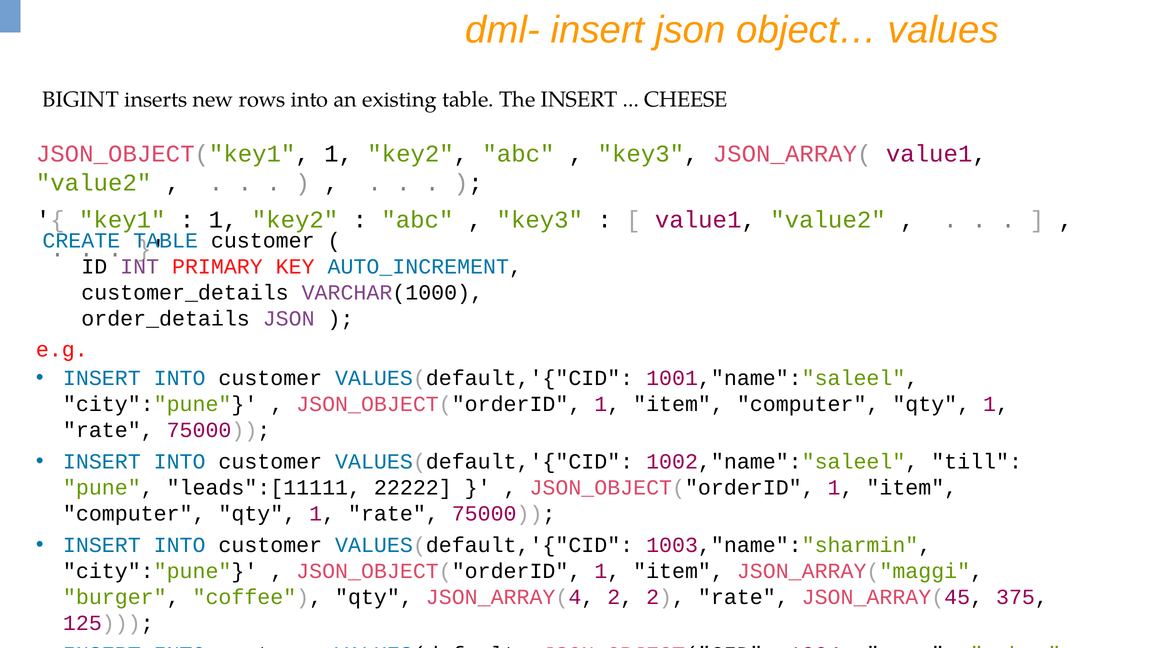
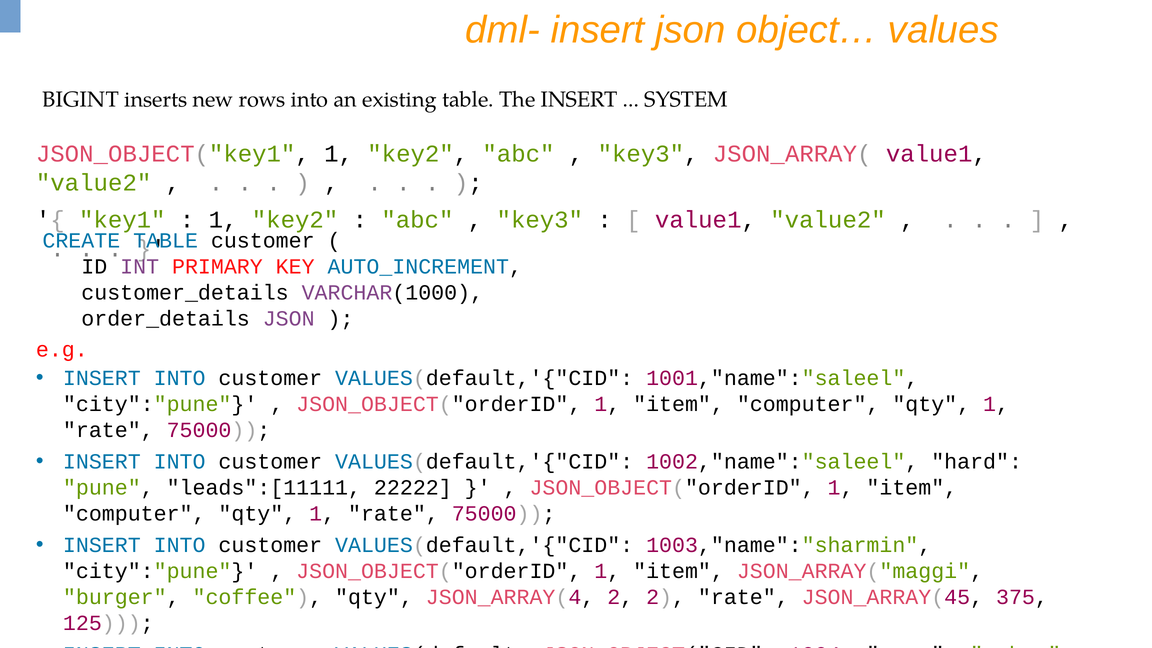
CHEESE: CHEESE -> SYSTEM
till: till -> hard
